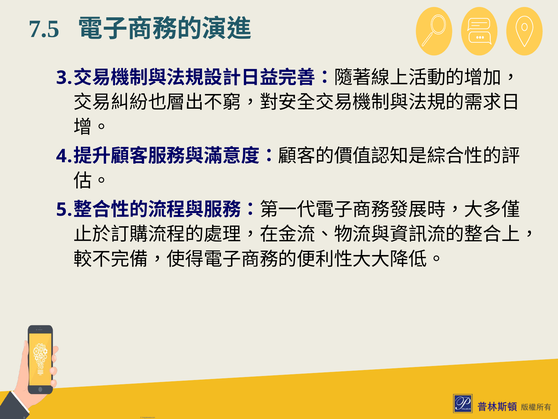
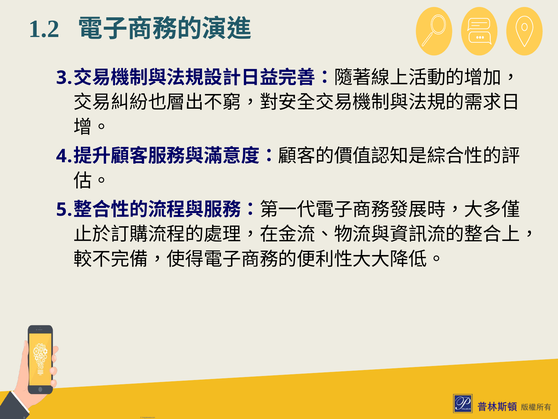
7.5: 7.5 -> 1.2
